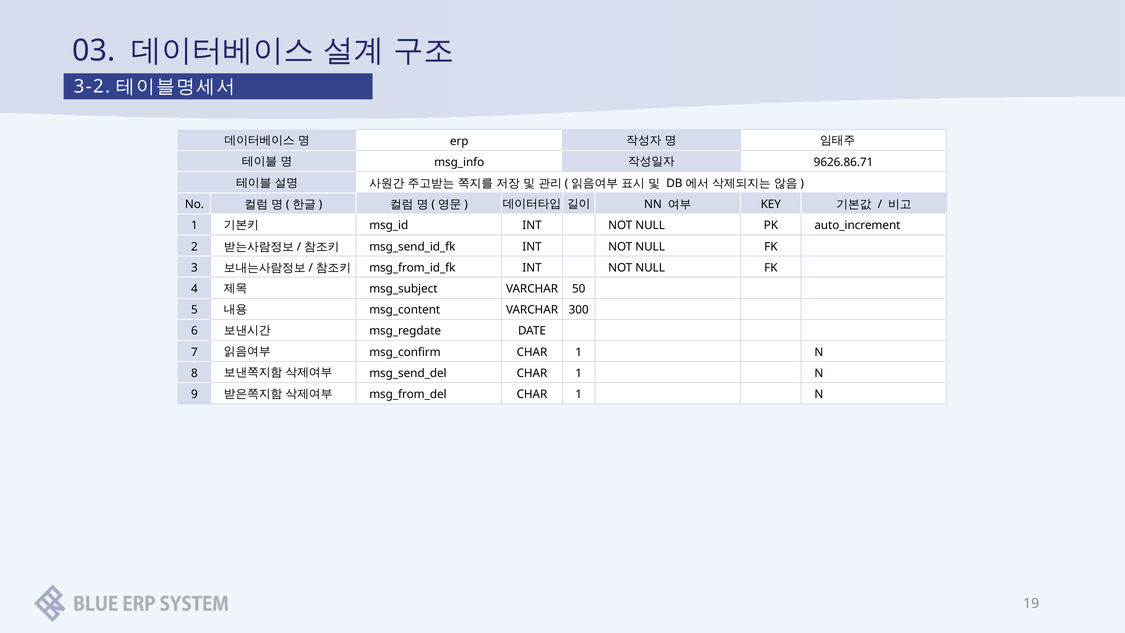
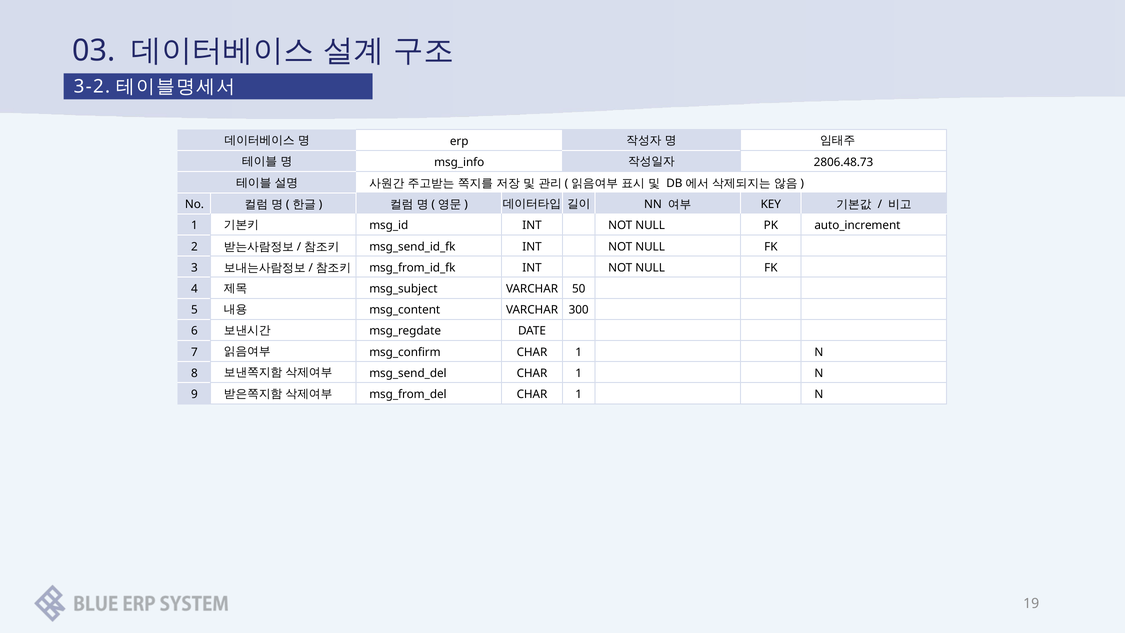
9626.86.71: 9626.86.71 -> 2806.48.73
